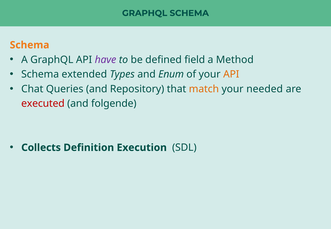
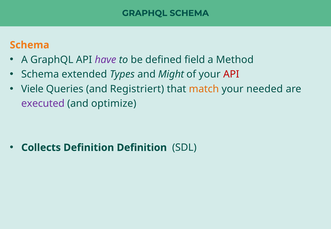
Enum: Enum -> Might
API at (231, 74) colour: orange -> red
Chat: Chat -> Viele
Repository: Repository -> Registriert
executed colour: red -> purple
folgende: folgende -> optimize
Definition Execution: Execution -> Definition
